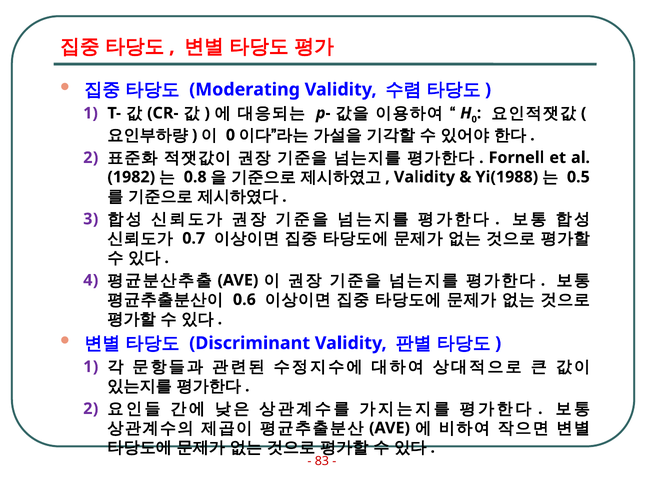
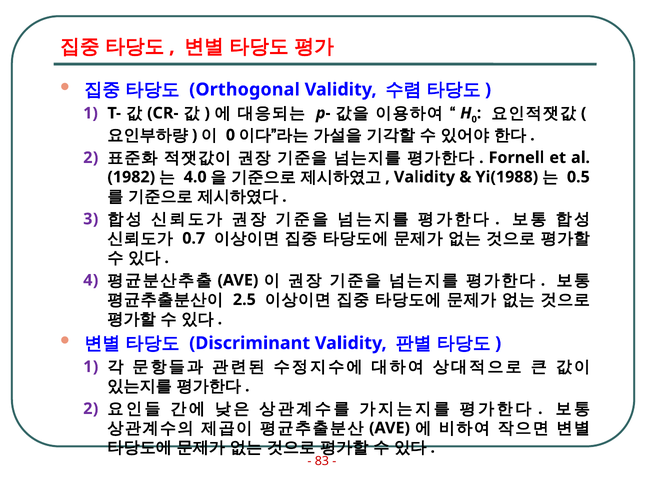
Moderating: Moderating -> Orthogonal
0.8: 0.8 -> 4.0
0.6: 0.6 -> 2.5
